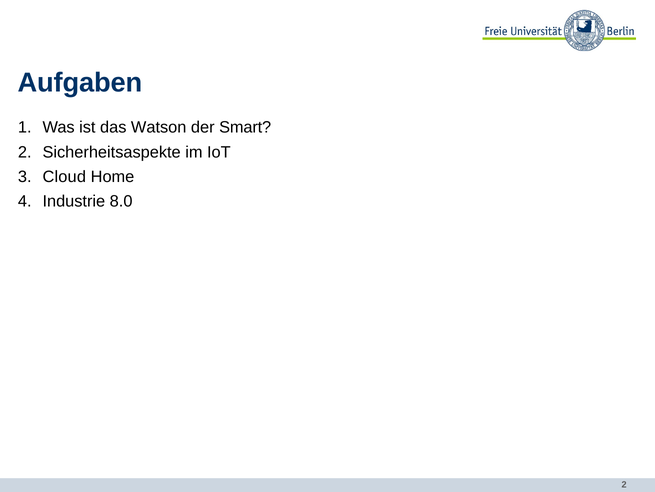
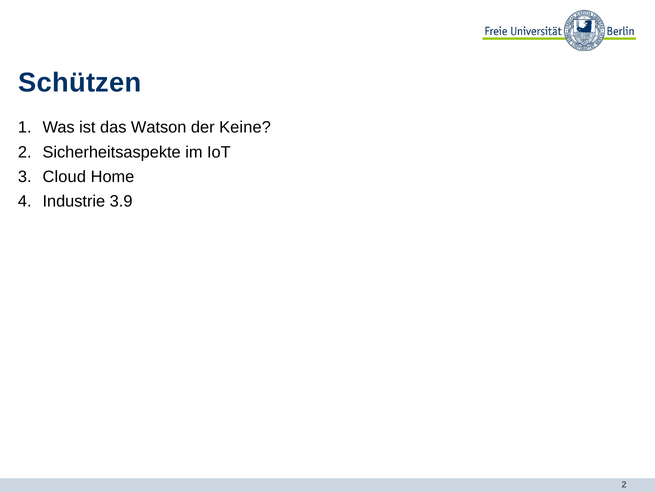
Aufgaben: Aufgaben -> Schützen
Smart: Smart -> Keine
8.0: 8.0 -> 3.9
